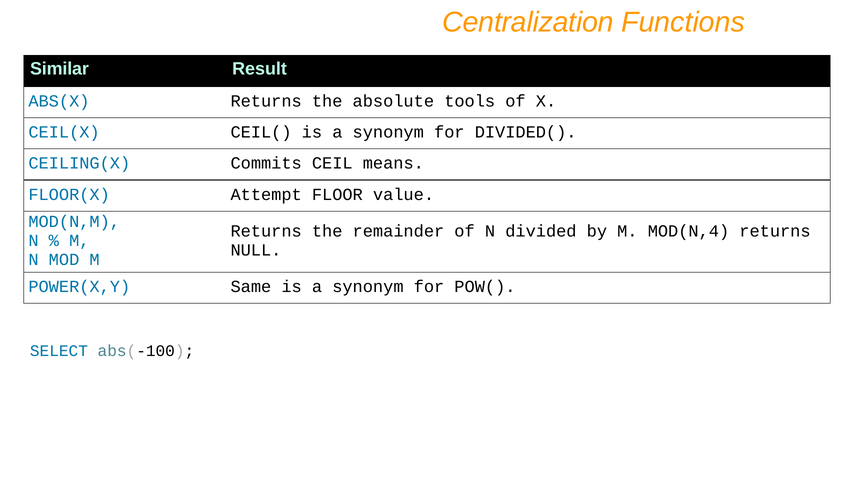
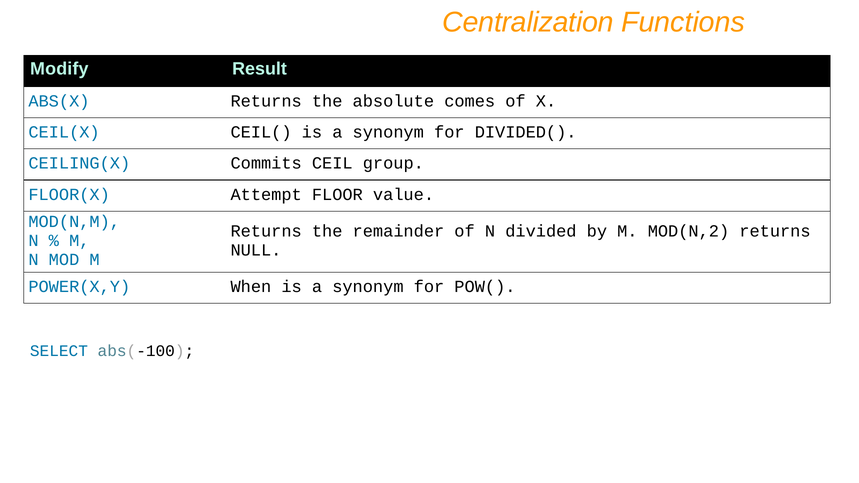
Similar: Similar -> Modify
tools: tools -> comes
means: means -> group
MOD(N,4: MOD(N,4 -> MOD(N,2
Same: Same -> When
